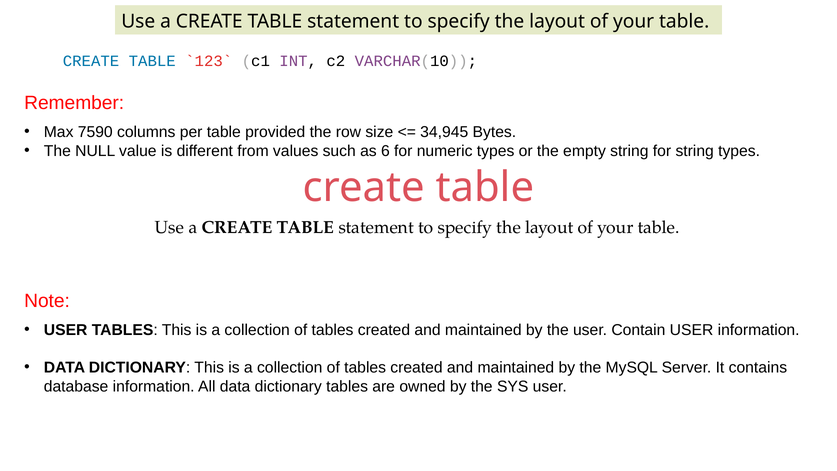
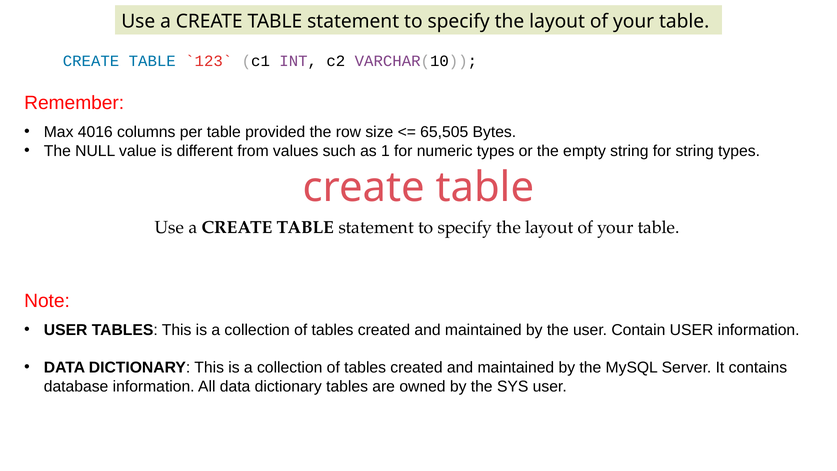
7590: 7590 -> 4016
34,945: 34,945 -> 65,505
6: 6 -> 1
